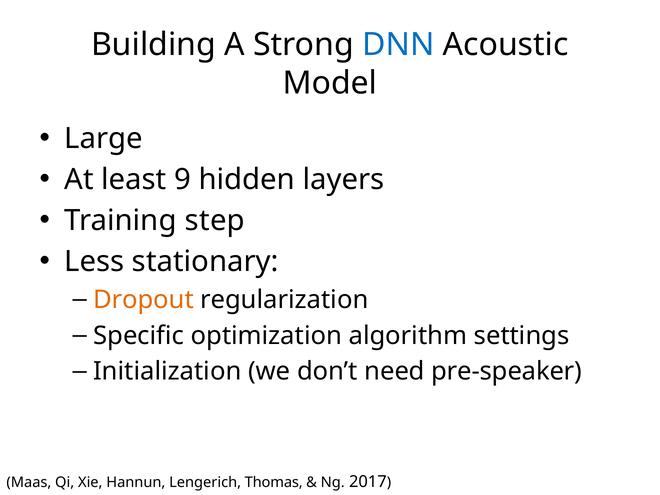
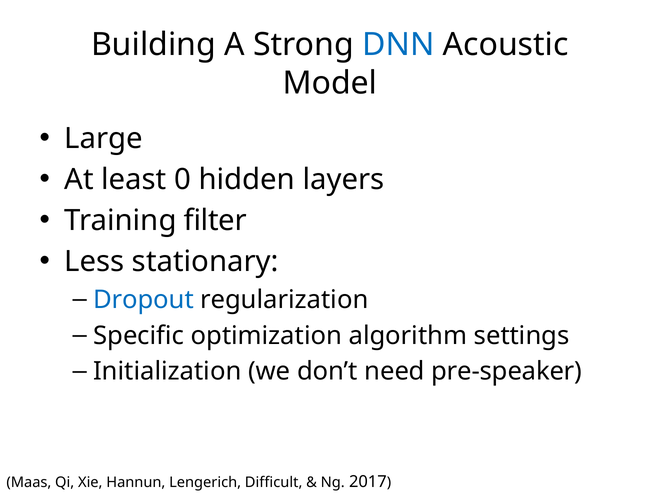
9: 9 -> 0
step: step -> filter
Dropout colour: orange -> blue
Thomas: Thomas -> Difficult
